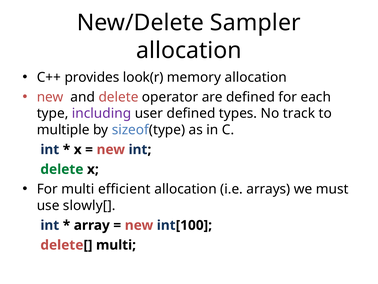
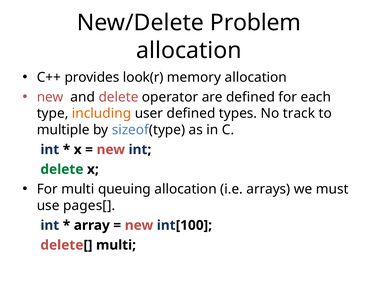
Sampler: Sampler -> Problem
including colour: purple -> orange
efficient: efficient -> queuing
slowly[: slowly[ -> pages[
